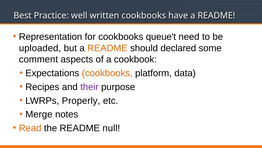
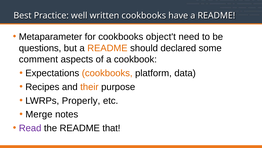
Representation: Representation -> Metaparameter
queue't: queue't -> object't
uploaded: uploaded -> questions
their colour: purple -> orange
Read colour: orange -> purple
null: null -> that
